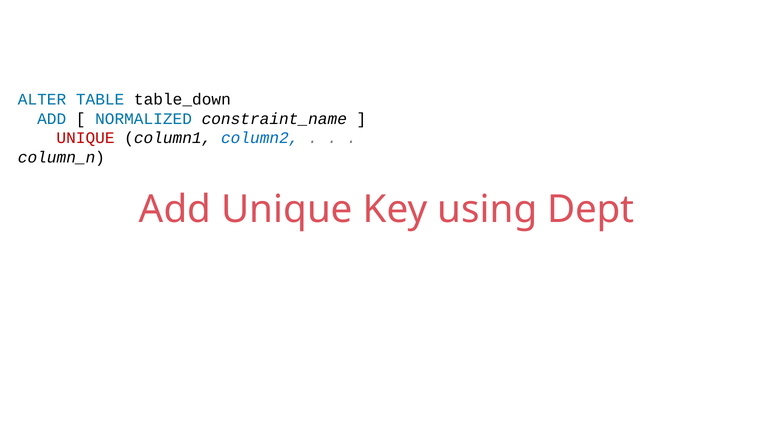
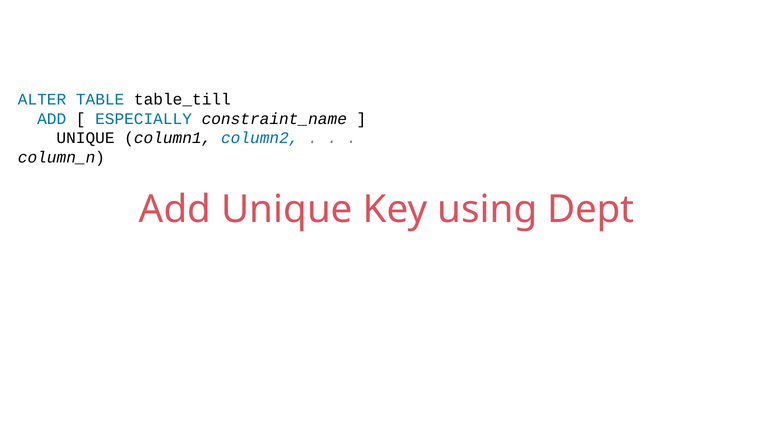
table_down: table_down -> table_till
NORMALIZED: NORMALIZED -> ESPECIALLY
UNIQUE at (86, 138) colour: red -> black
